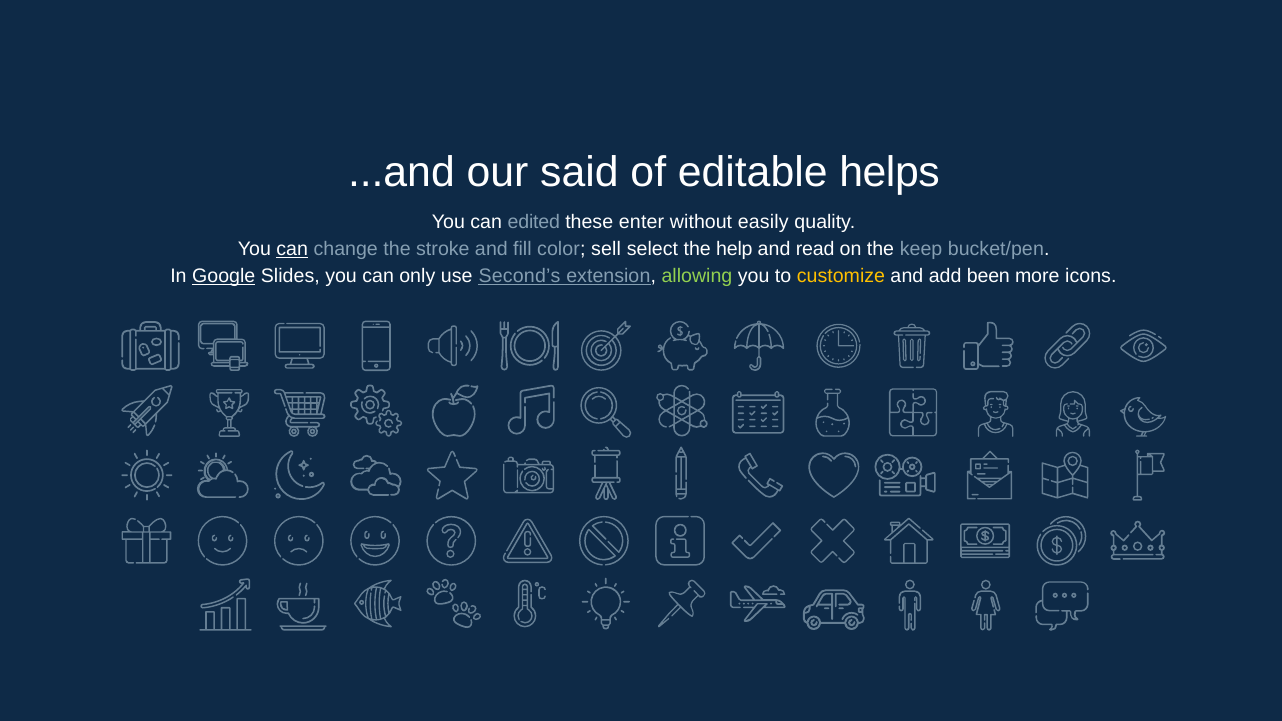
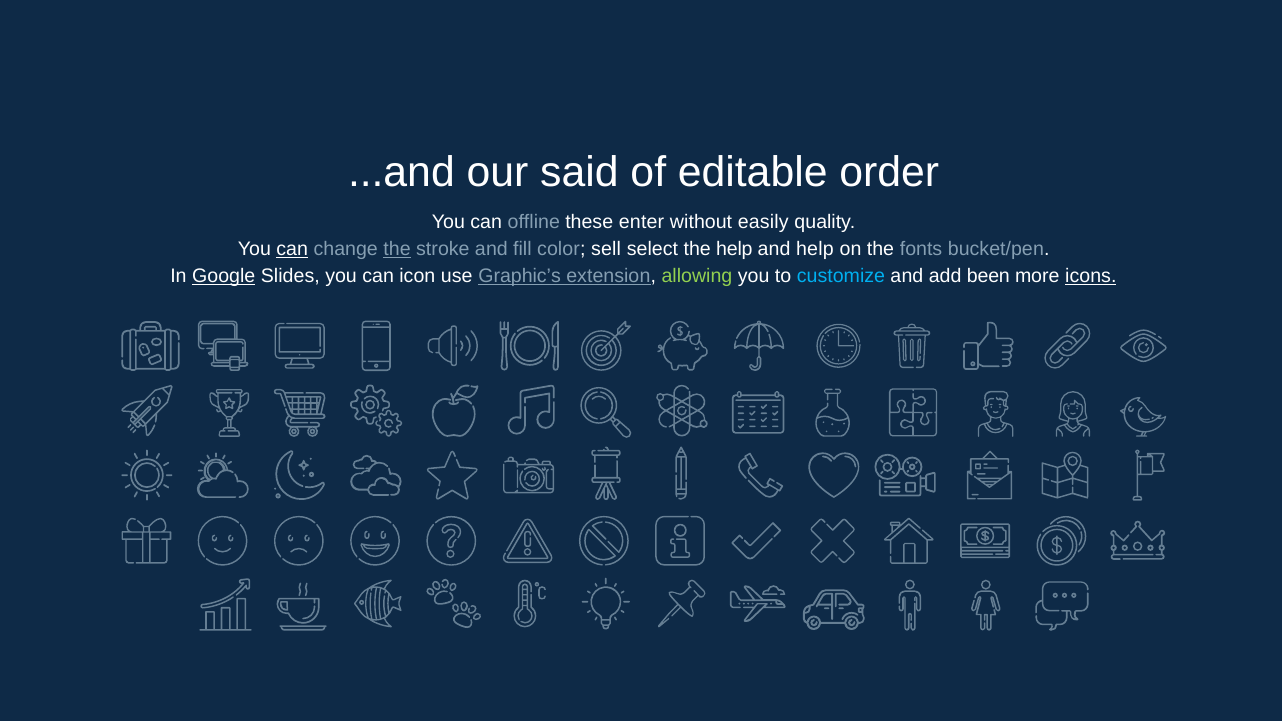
helps: helps -> order
edited: edited -> offline
the at (397, 249) underline: none -> present
and read: read -> help
keep: keep -> fonts
only: only -> icon
Second’s: Second’s -> Graphic’s
customize colour: yellow -> light blue
icons underline: none -> present
